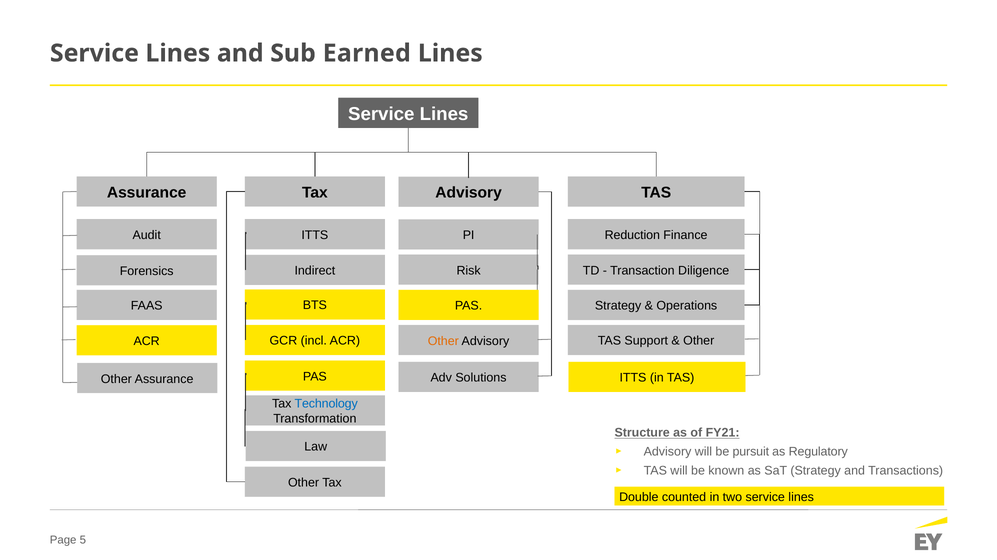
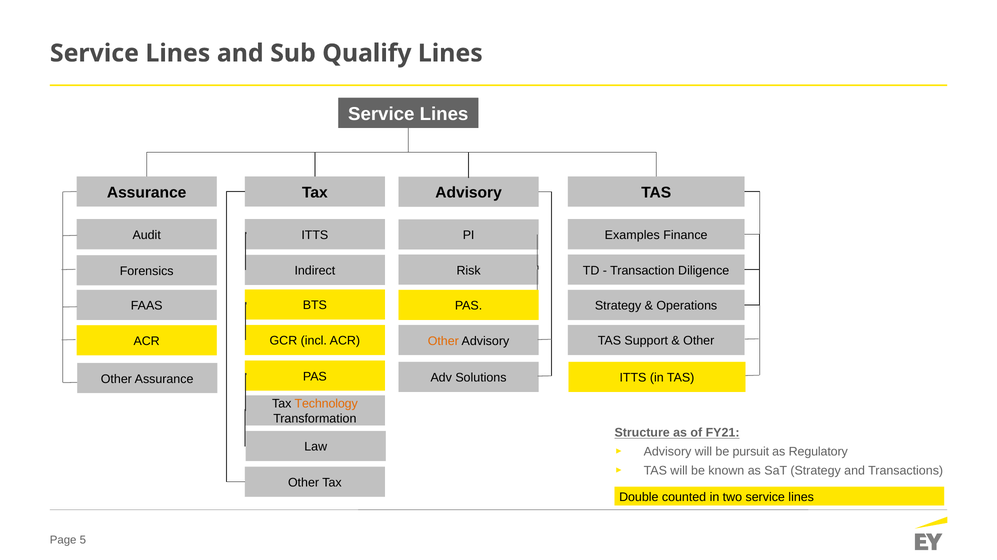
Earned: Earned -> Qualify
Reduction: Reduction -> Examples
Technology colour: blue -> orange
